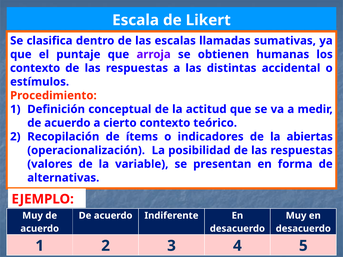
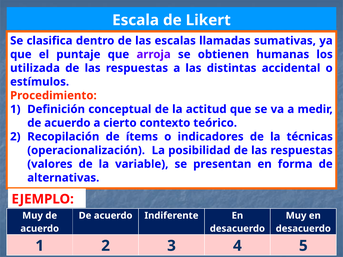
contexto at (35, 68): contexto -> utilizada
abiertas: abiertas -> técnicas
